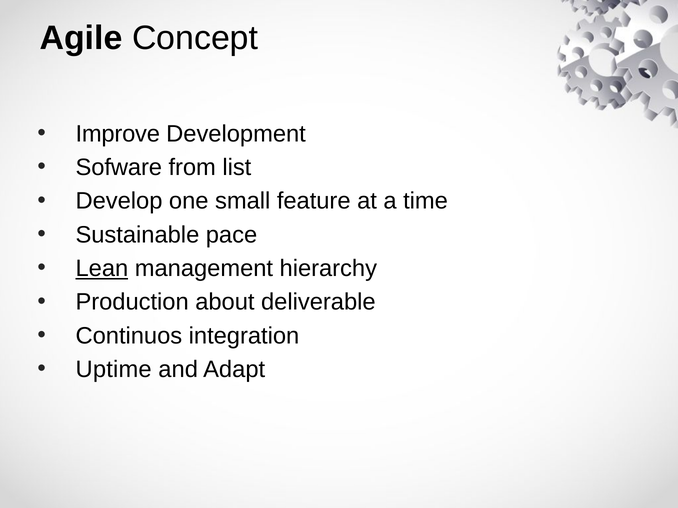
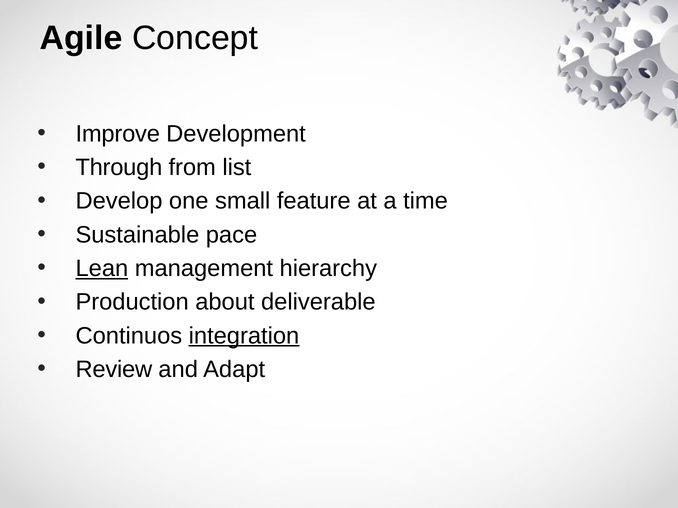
Sofware: Sofware -> Through
integration underline: none -> present
Uptime: Uptime -> Review
